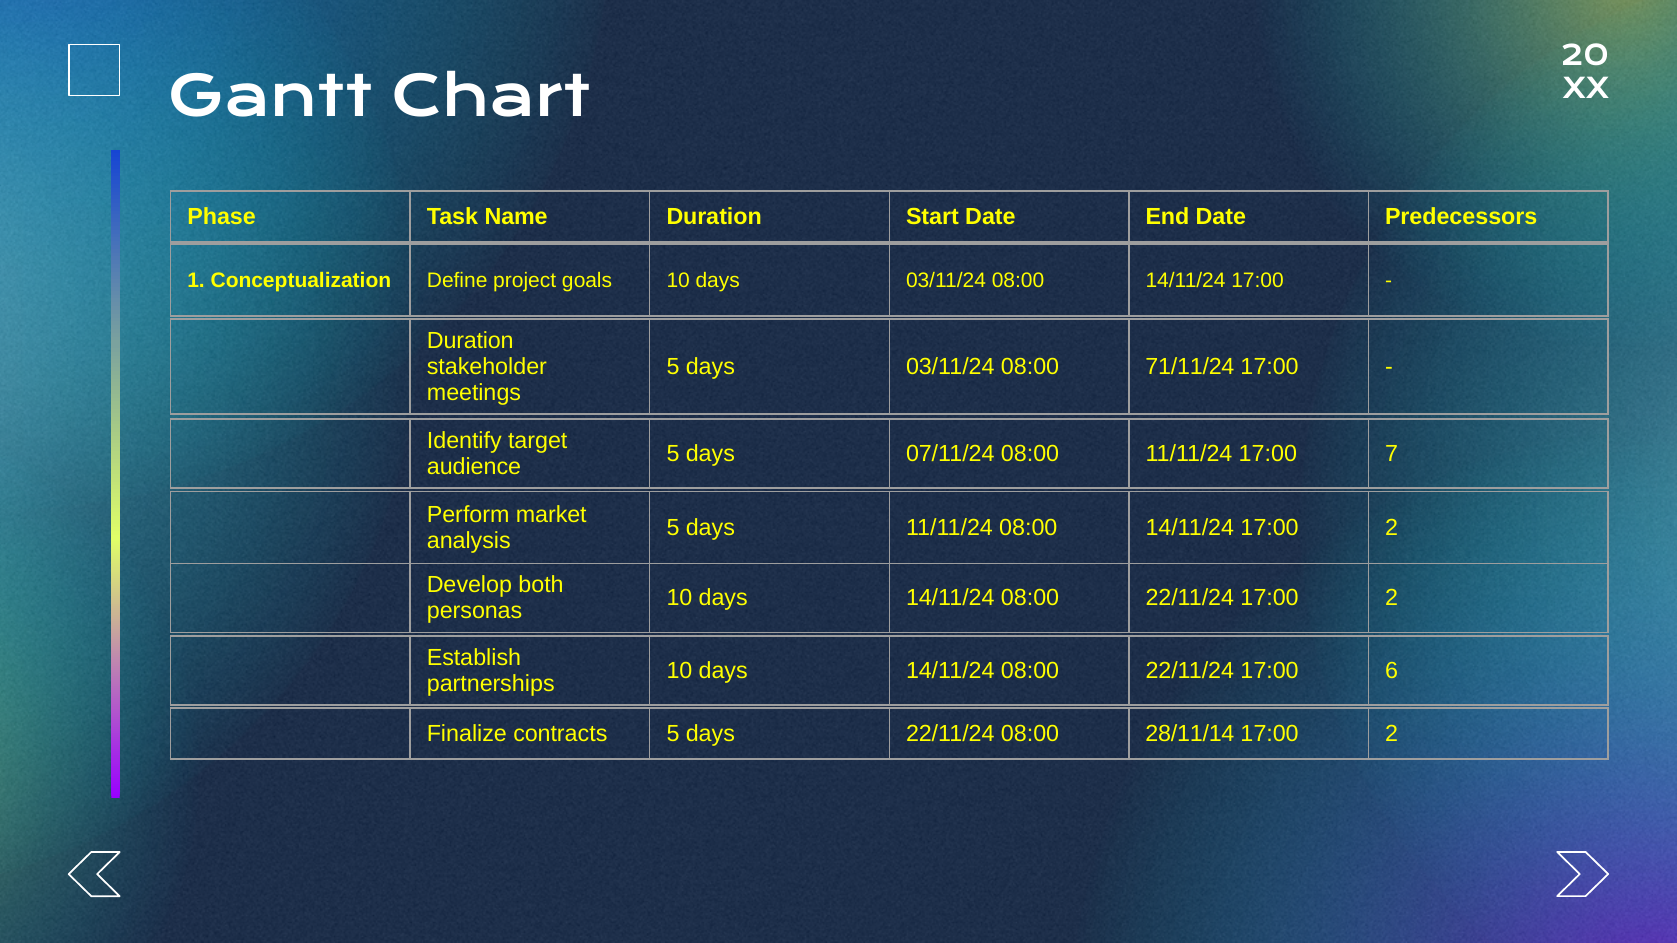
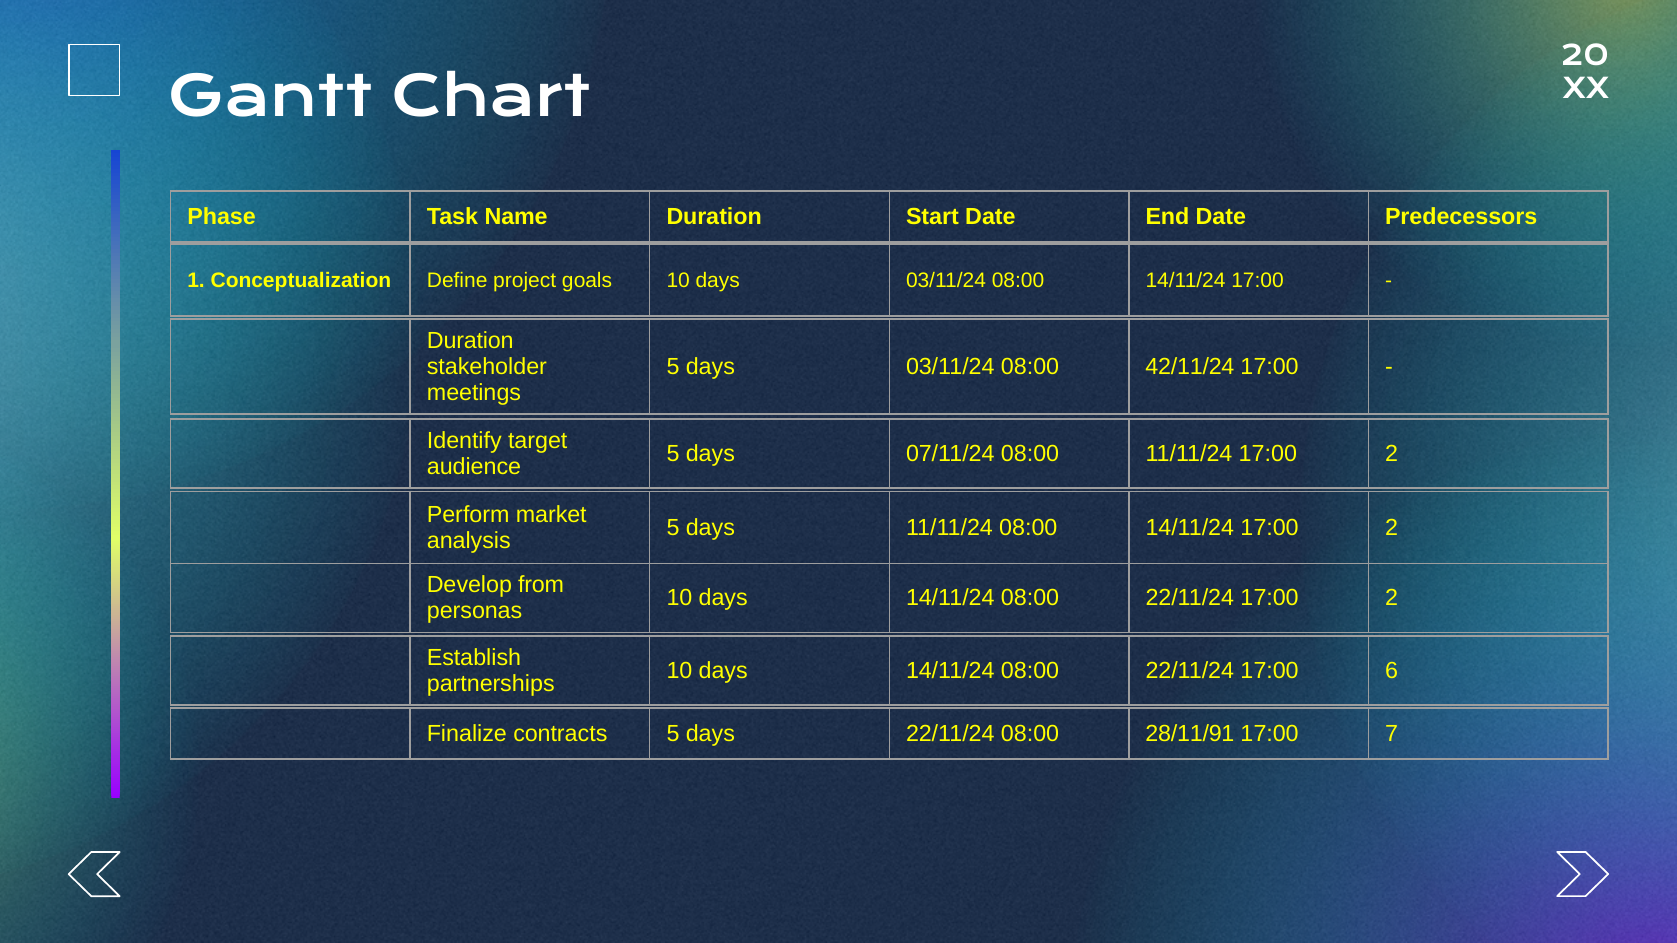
71/11/24: 71/11/24 -> 42/11/24
11/11/24 17:00 7: 7 -> 2
both: both -> from
28/11/14: 28/11/14 -> 28/11/91
2 at (1392, 734): 2 -> 7
